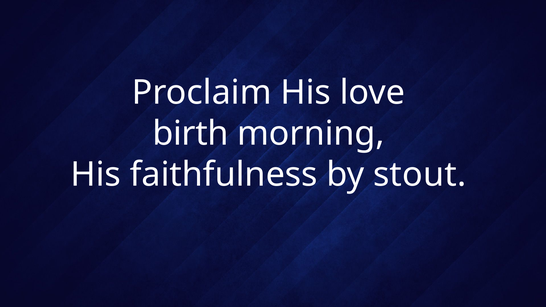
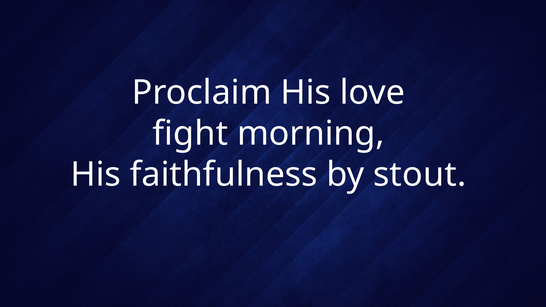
birth: birth -> fight
